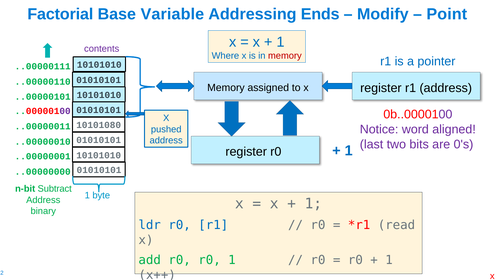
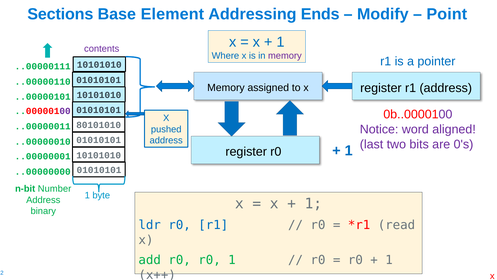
Factorial: Factorial -> Sections
Variable: Variable -> Element
memory at (285, 56) colour: red -> purple
10101080: 10101080 -> 80101010
Subtract: Subtract -> Number
